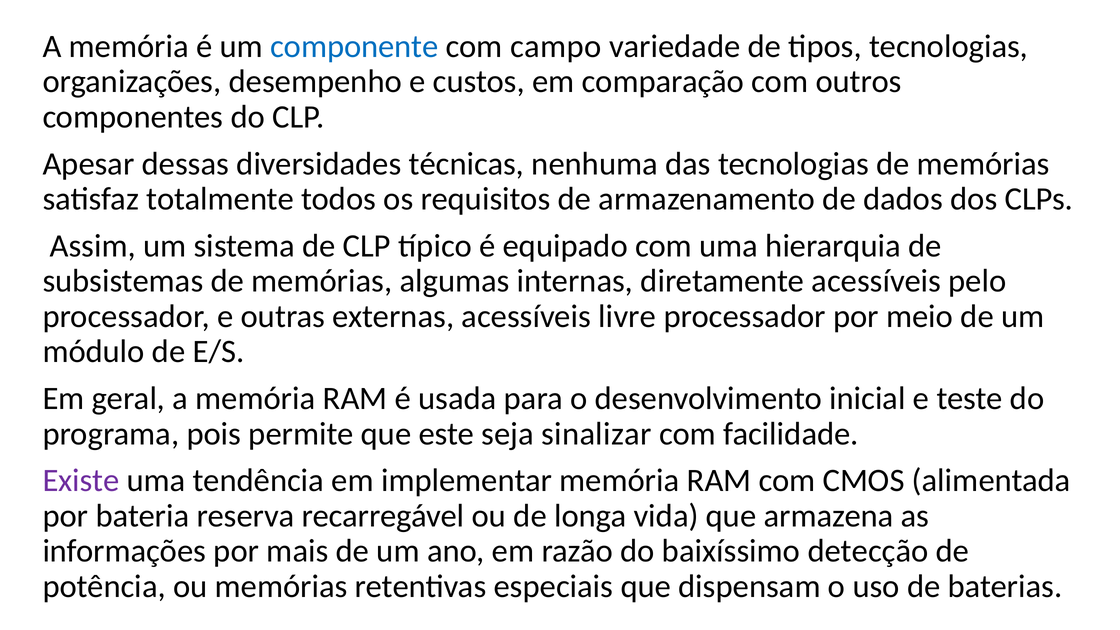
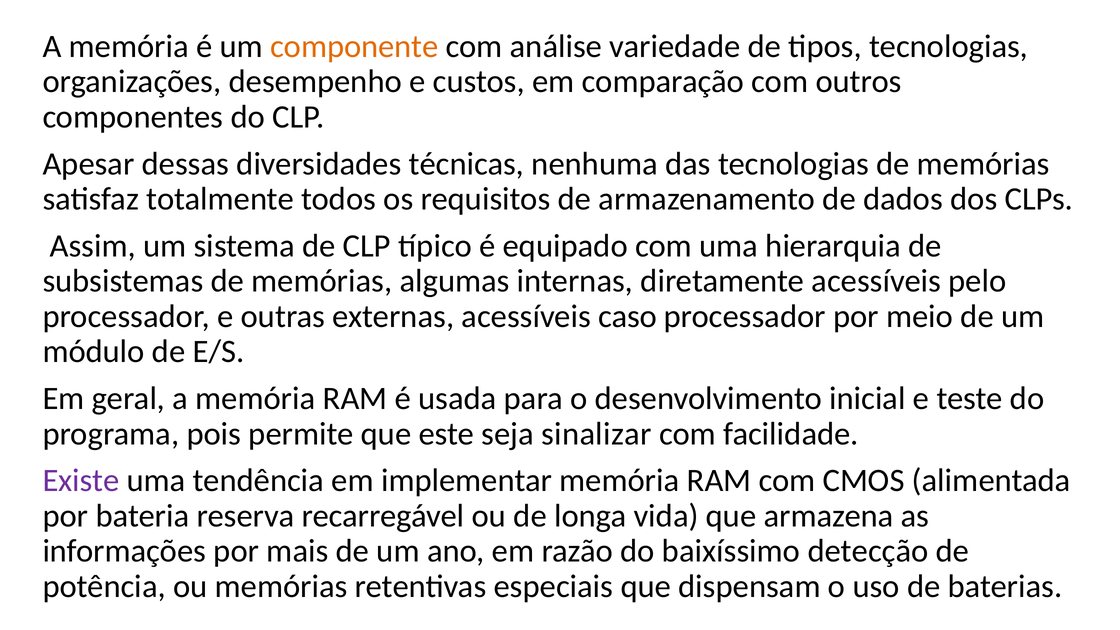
componente colour: blue -> orange
campo: campo -> análise
livre: livre -> caso
